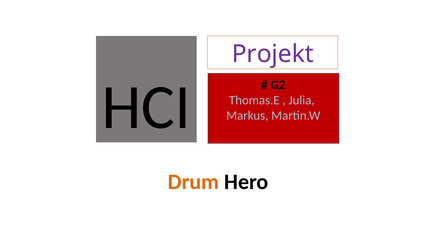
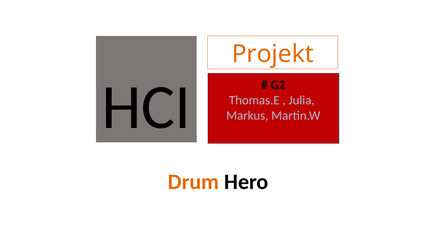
Projekt colour: purple -> orange
